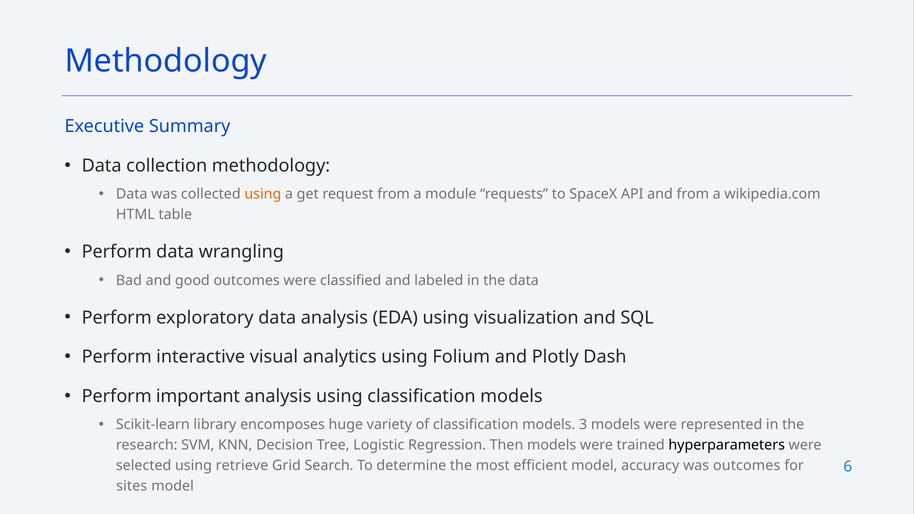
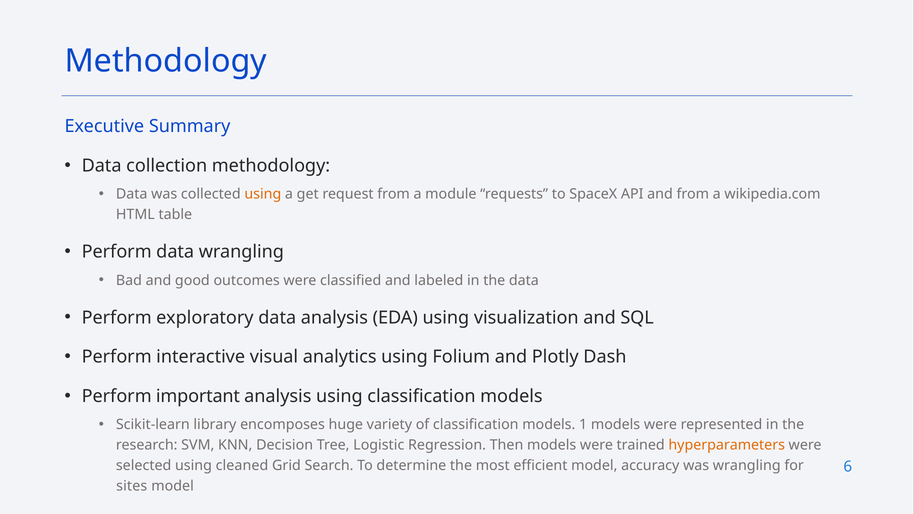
3: 3 -> 1
hyperparameters colour: black -> orange
retrieve: retrieve -> cleaned
was outcomes: outcomes -> wrangling
